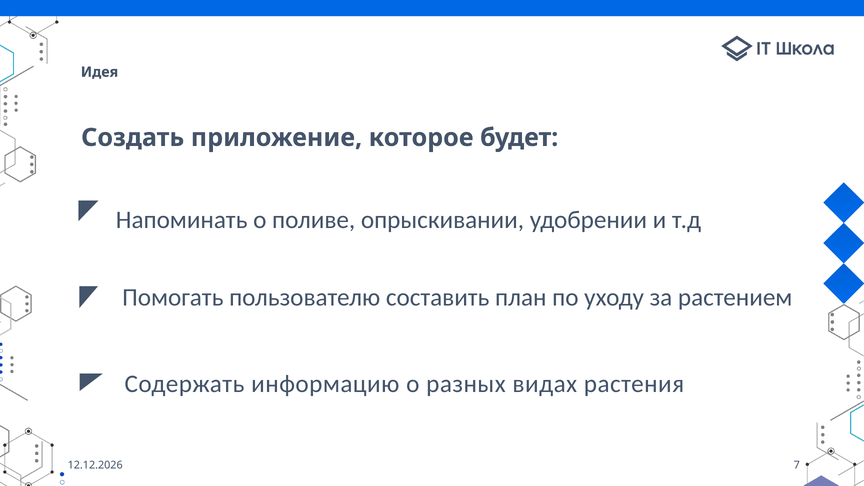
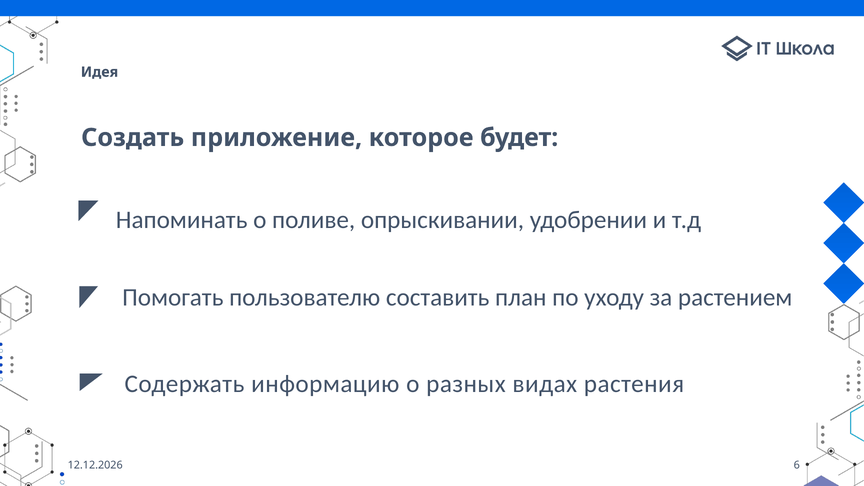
7: 7 -> 6
